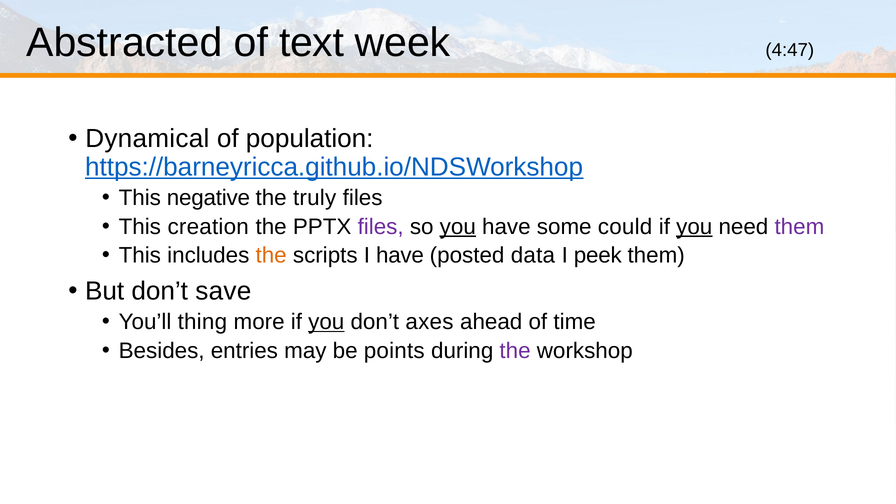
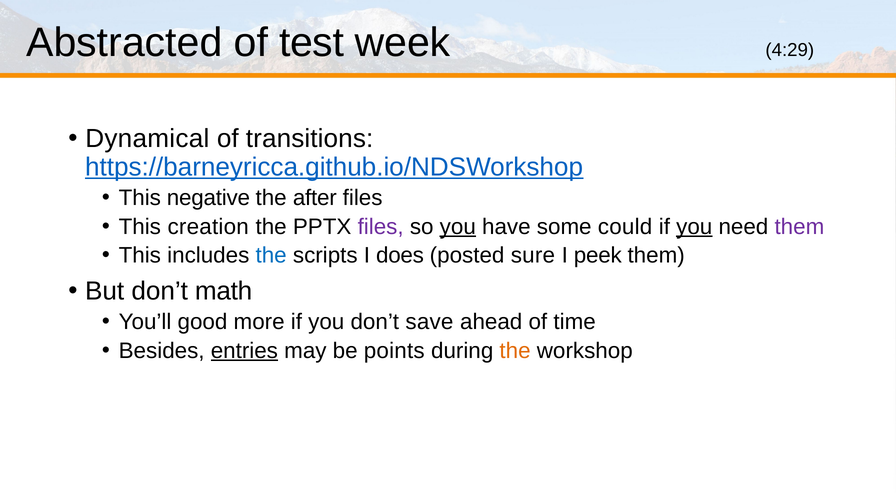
text: text -> test
4:47: 4:47 -> 4:29
population: population -> transitions
truly: truly -> after
the at (271, 255) colour: orange -> blue
I have: have -> does
data: data -> sure
save: save -> math
thing: thing -> good
you at (326, 322) underline: present -> none
axes: axes -> save
entries underline: none -> present
the at (515, 351) colour: purple -> orange
